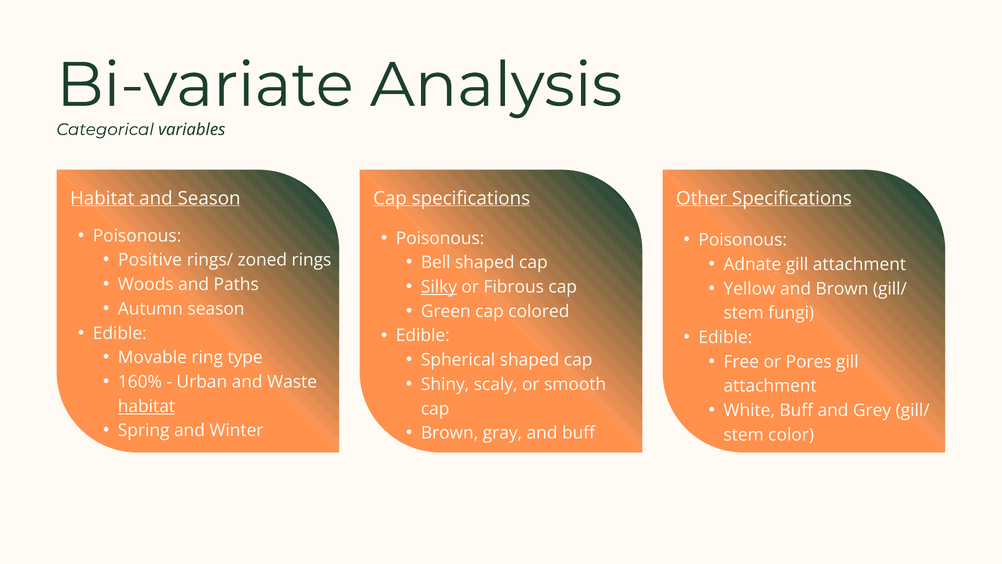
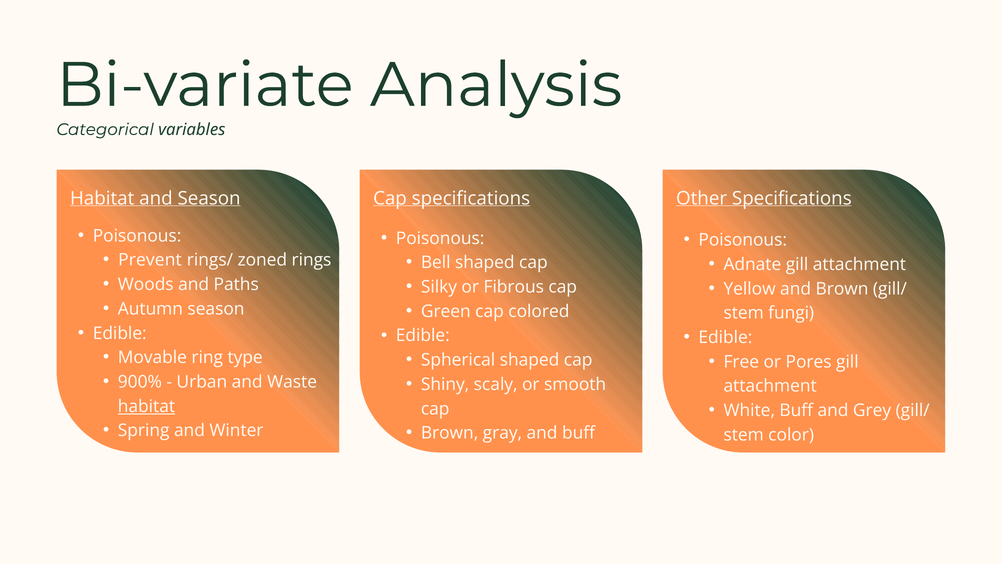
Positive: Positive -> Prevent
Silky underline: present -> none
160%: 160% -> 900%
